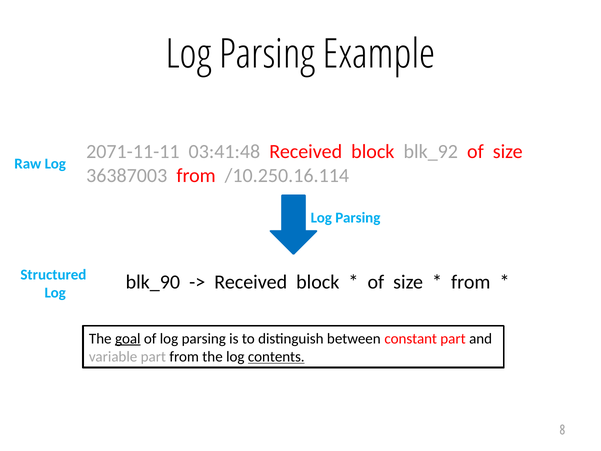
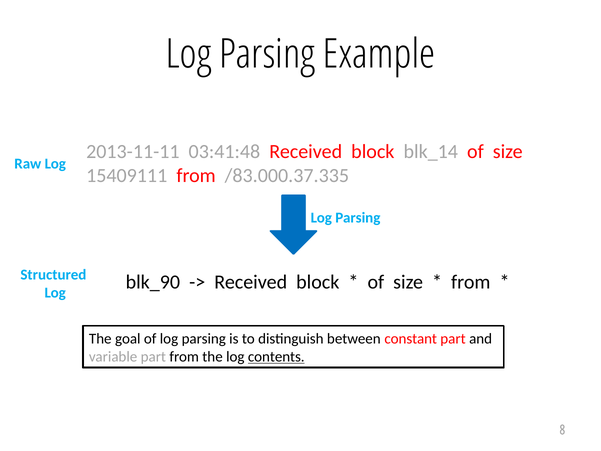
2071-11-11: 2071-11-11 -> 2013-11-11
blk_92: blk_92 -> blk_14
36387003: 36387003 -> 15409111
/10.250.16.114: /10.250.16.114 -> /83.000.37.335
goal underline: present -> none
